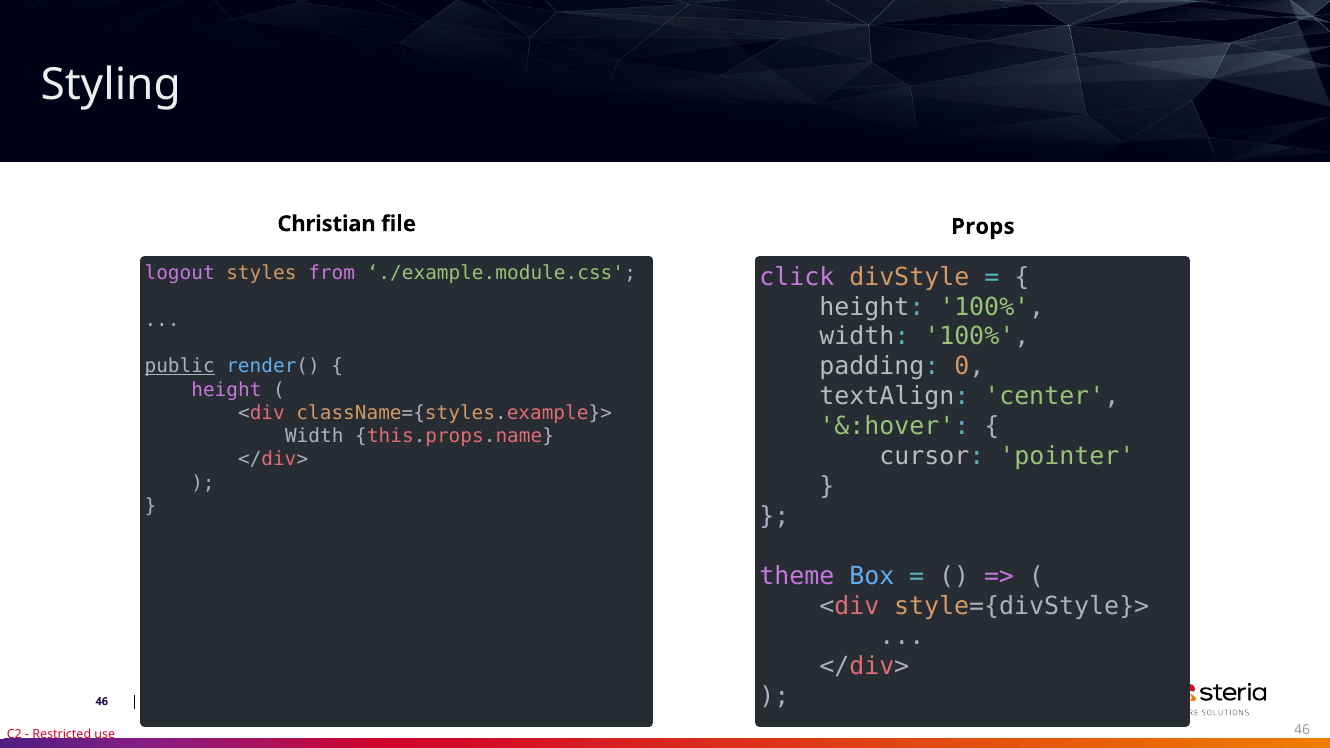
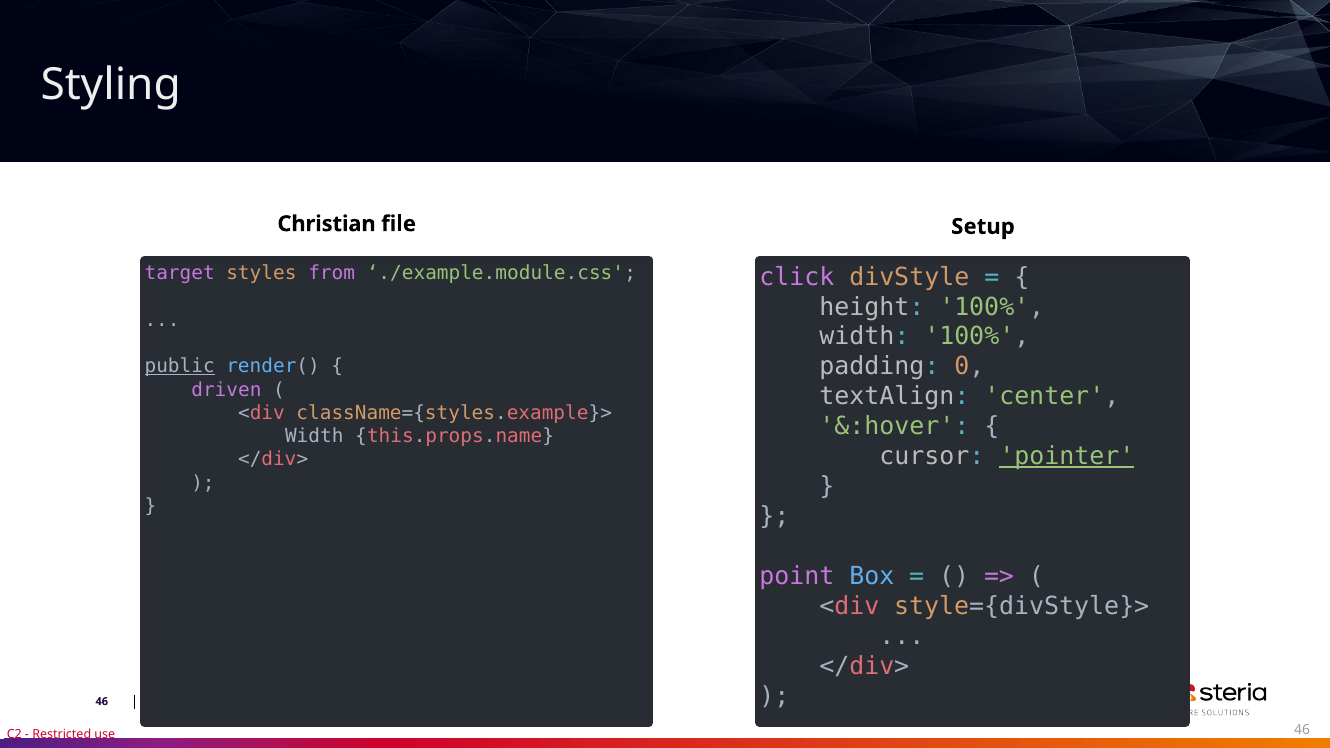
Props: Props -> Setup
logout: logout -> target
height at (226, 390): height -> driven
pointer underline: none -> present
theme: theme -> point
